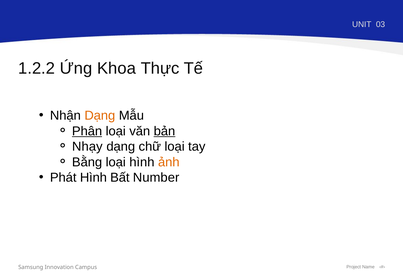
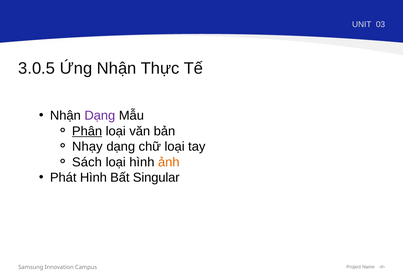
1.2.2: 1.2.2 -> 3.0.5
Ứng Khoa: Khoa -> Nhận
Dạng at (100, 116) colour: orange -> purple
bản underline: present -> none
Bằng: Bằng -> Sách
Number: Number -> Singular
